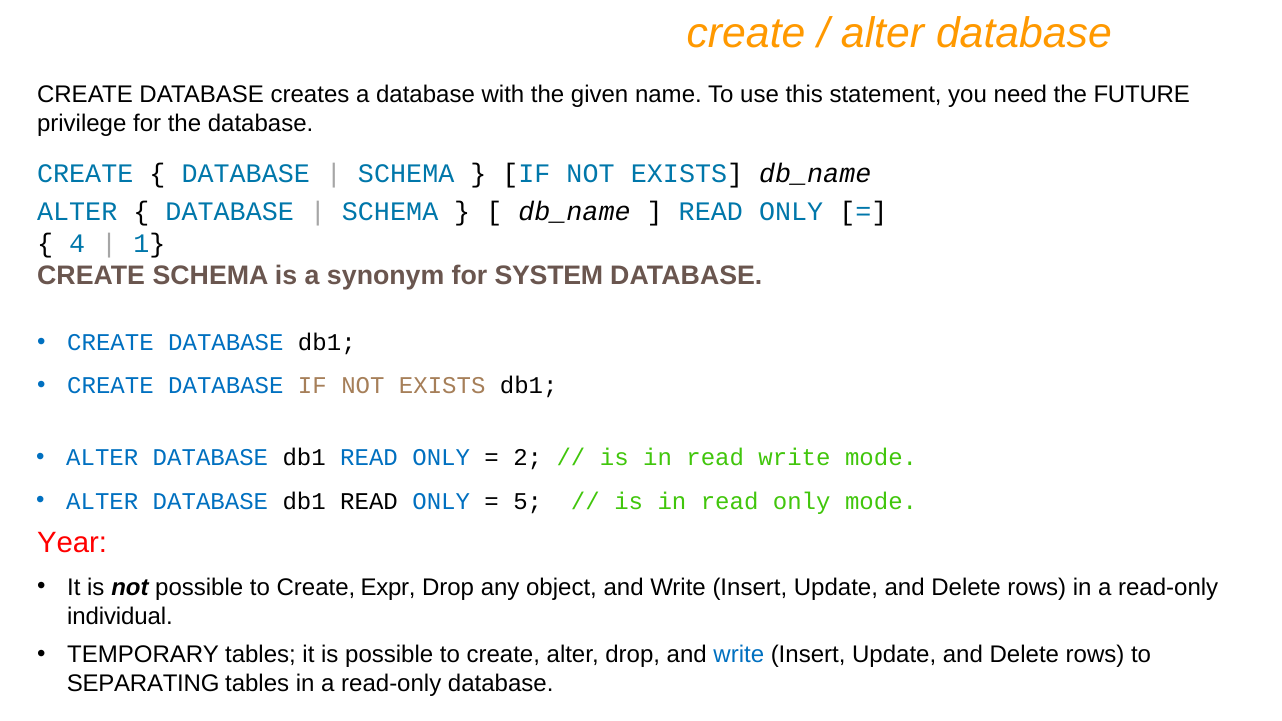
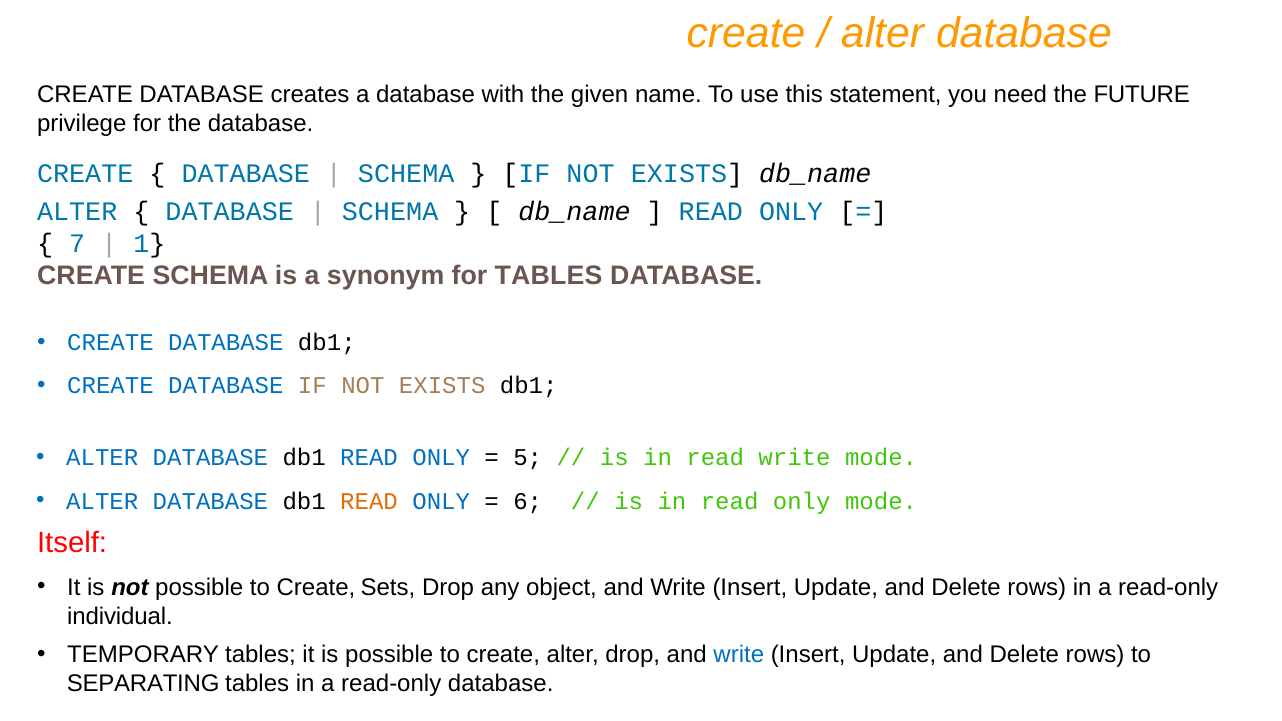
4: 4 -> 7
for SYSTEM: SYSTEM -> TABLES
2: 2 -> 5
READ at (369, 501) colour: black -> orange
5: 5 -> 6
Year: Year -> Itself
Expr: Expr -> Sets
